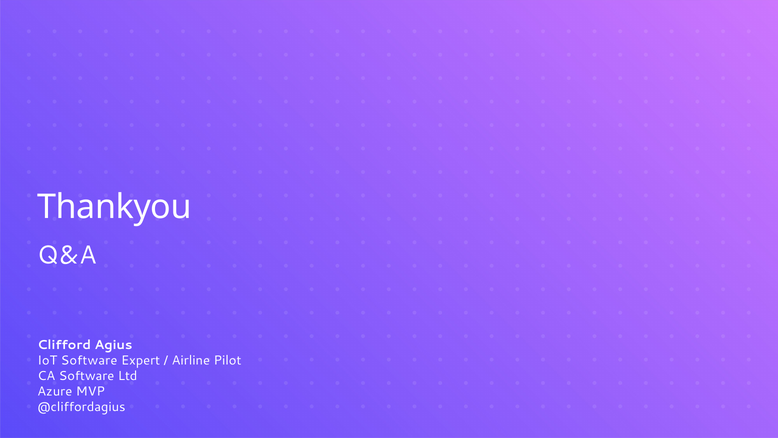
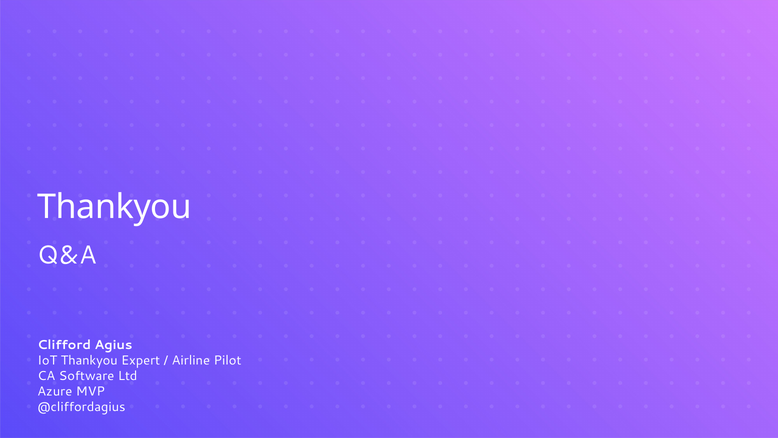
IoT Software: Software -> Thankyou
